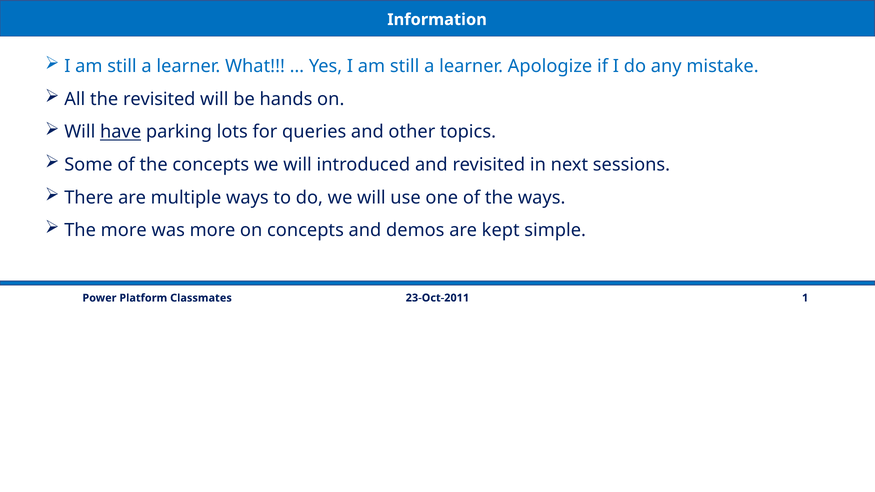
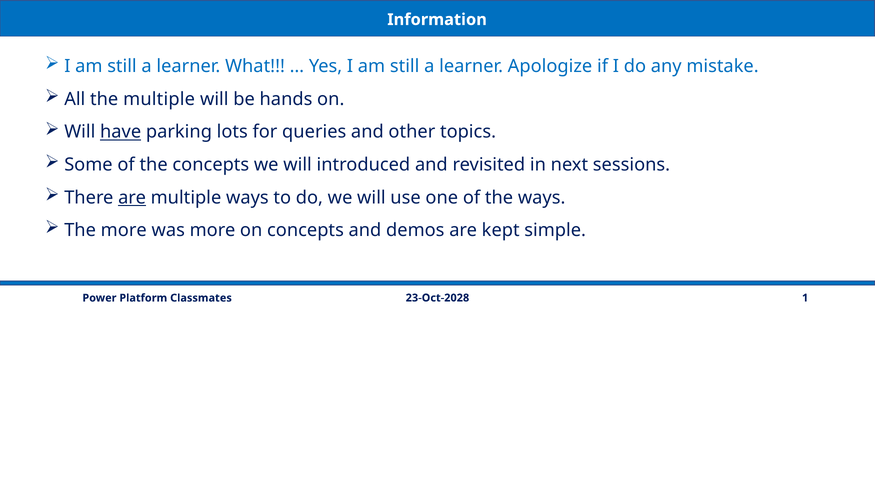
the revisited: revisited -> multiple
are at (132, 198) underline: none -> present
23-Oct-2011: 23-Oct-2011 -> 23-Oct-2028
